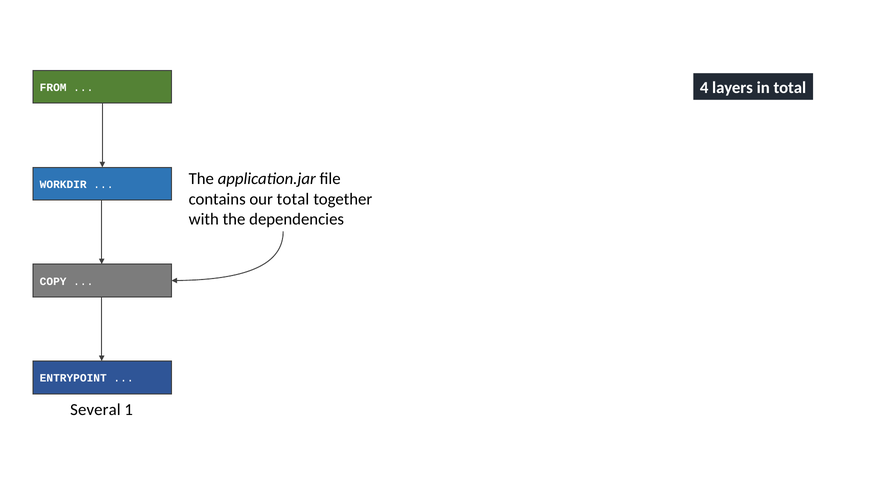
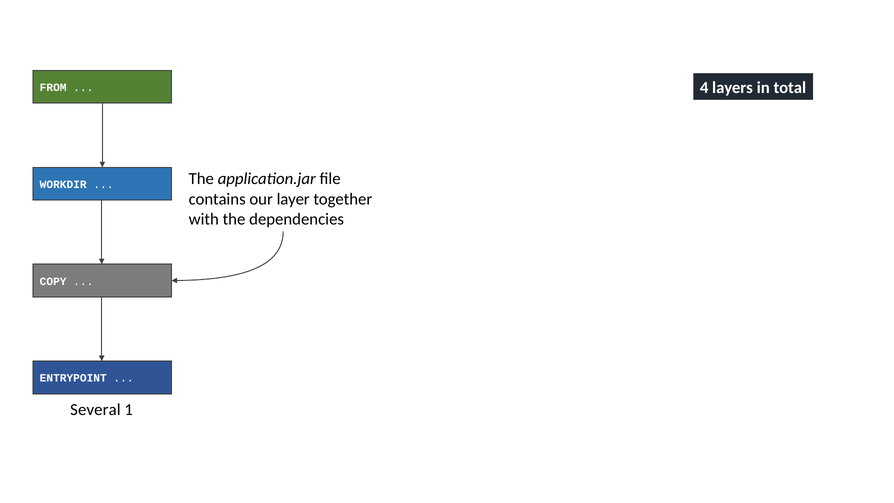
our total: total -> layer
